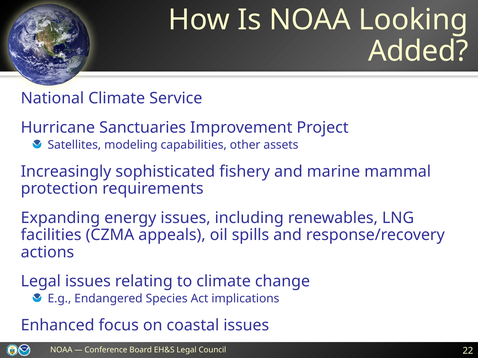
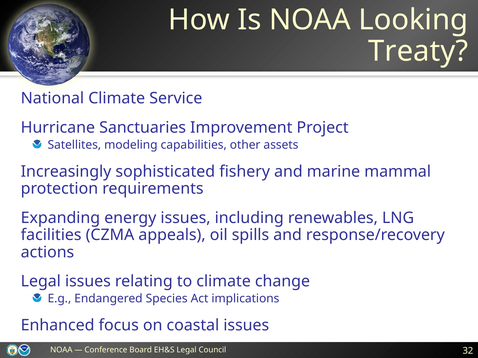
Added: Added -> Treaty
22: 22 -> 32
